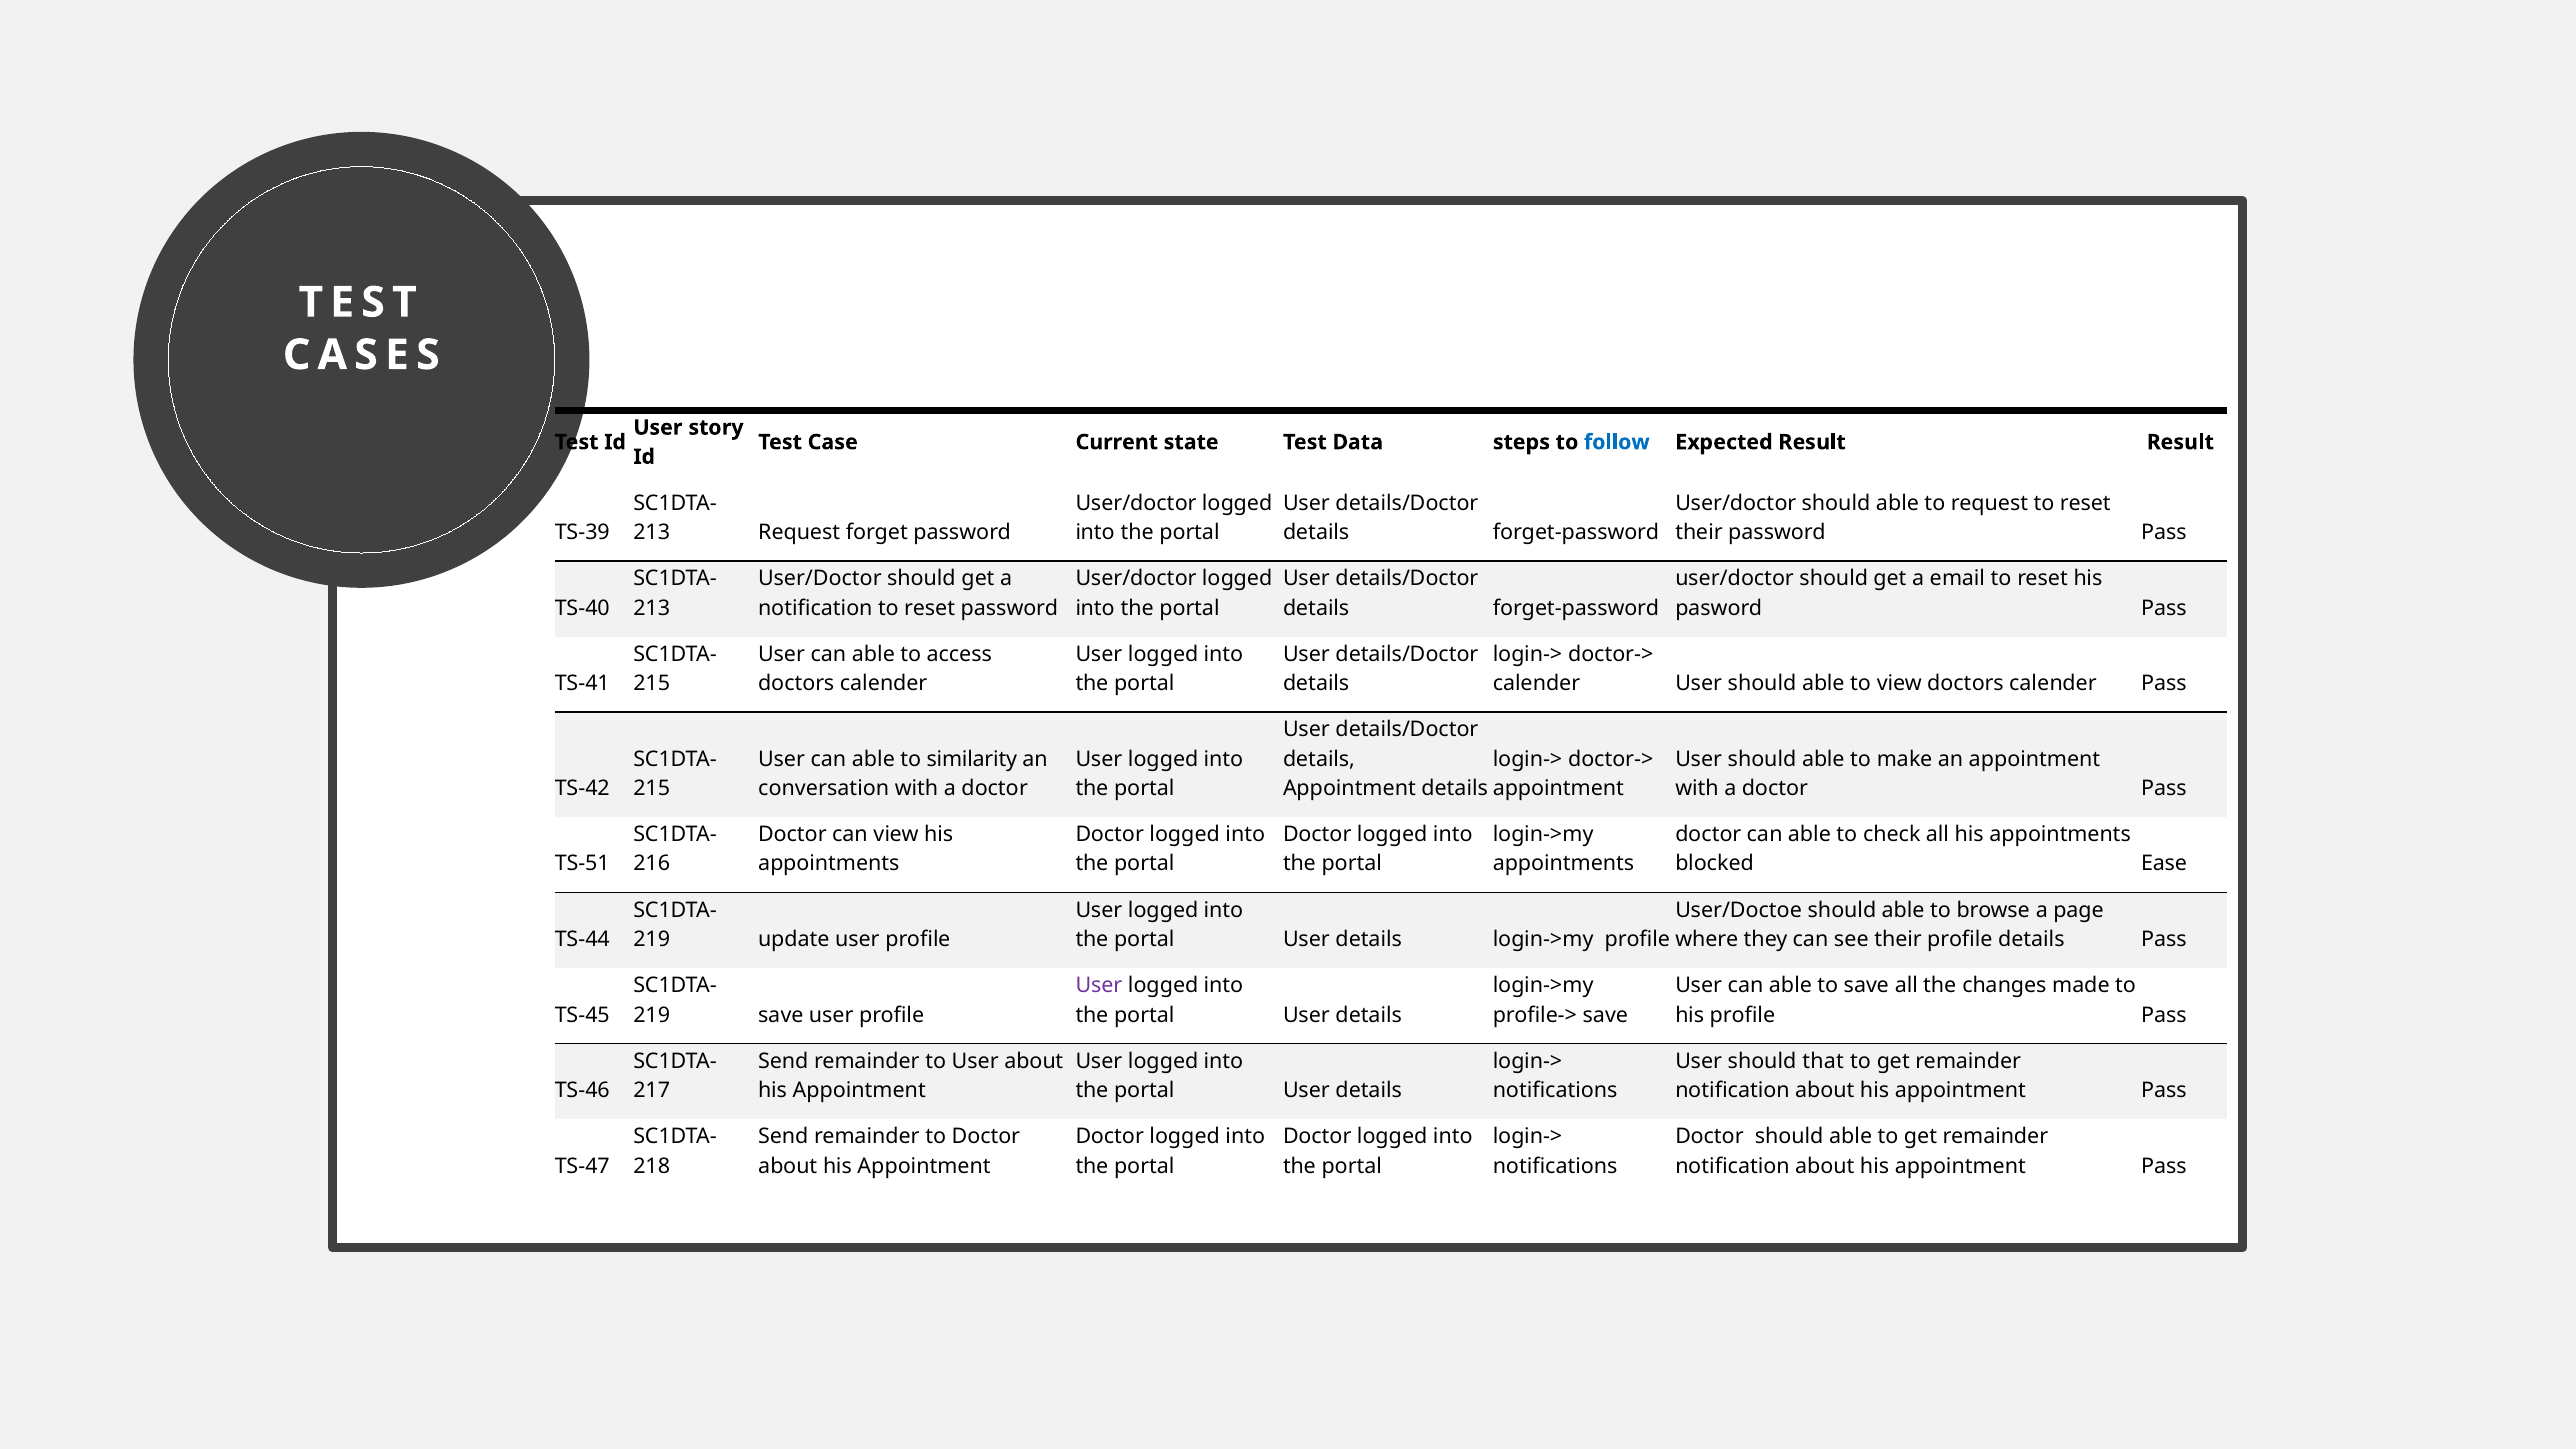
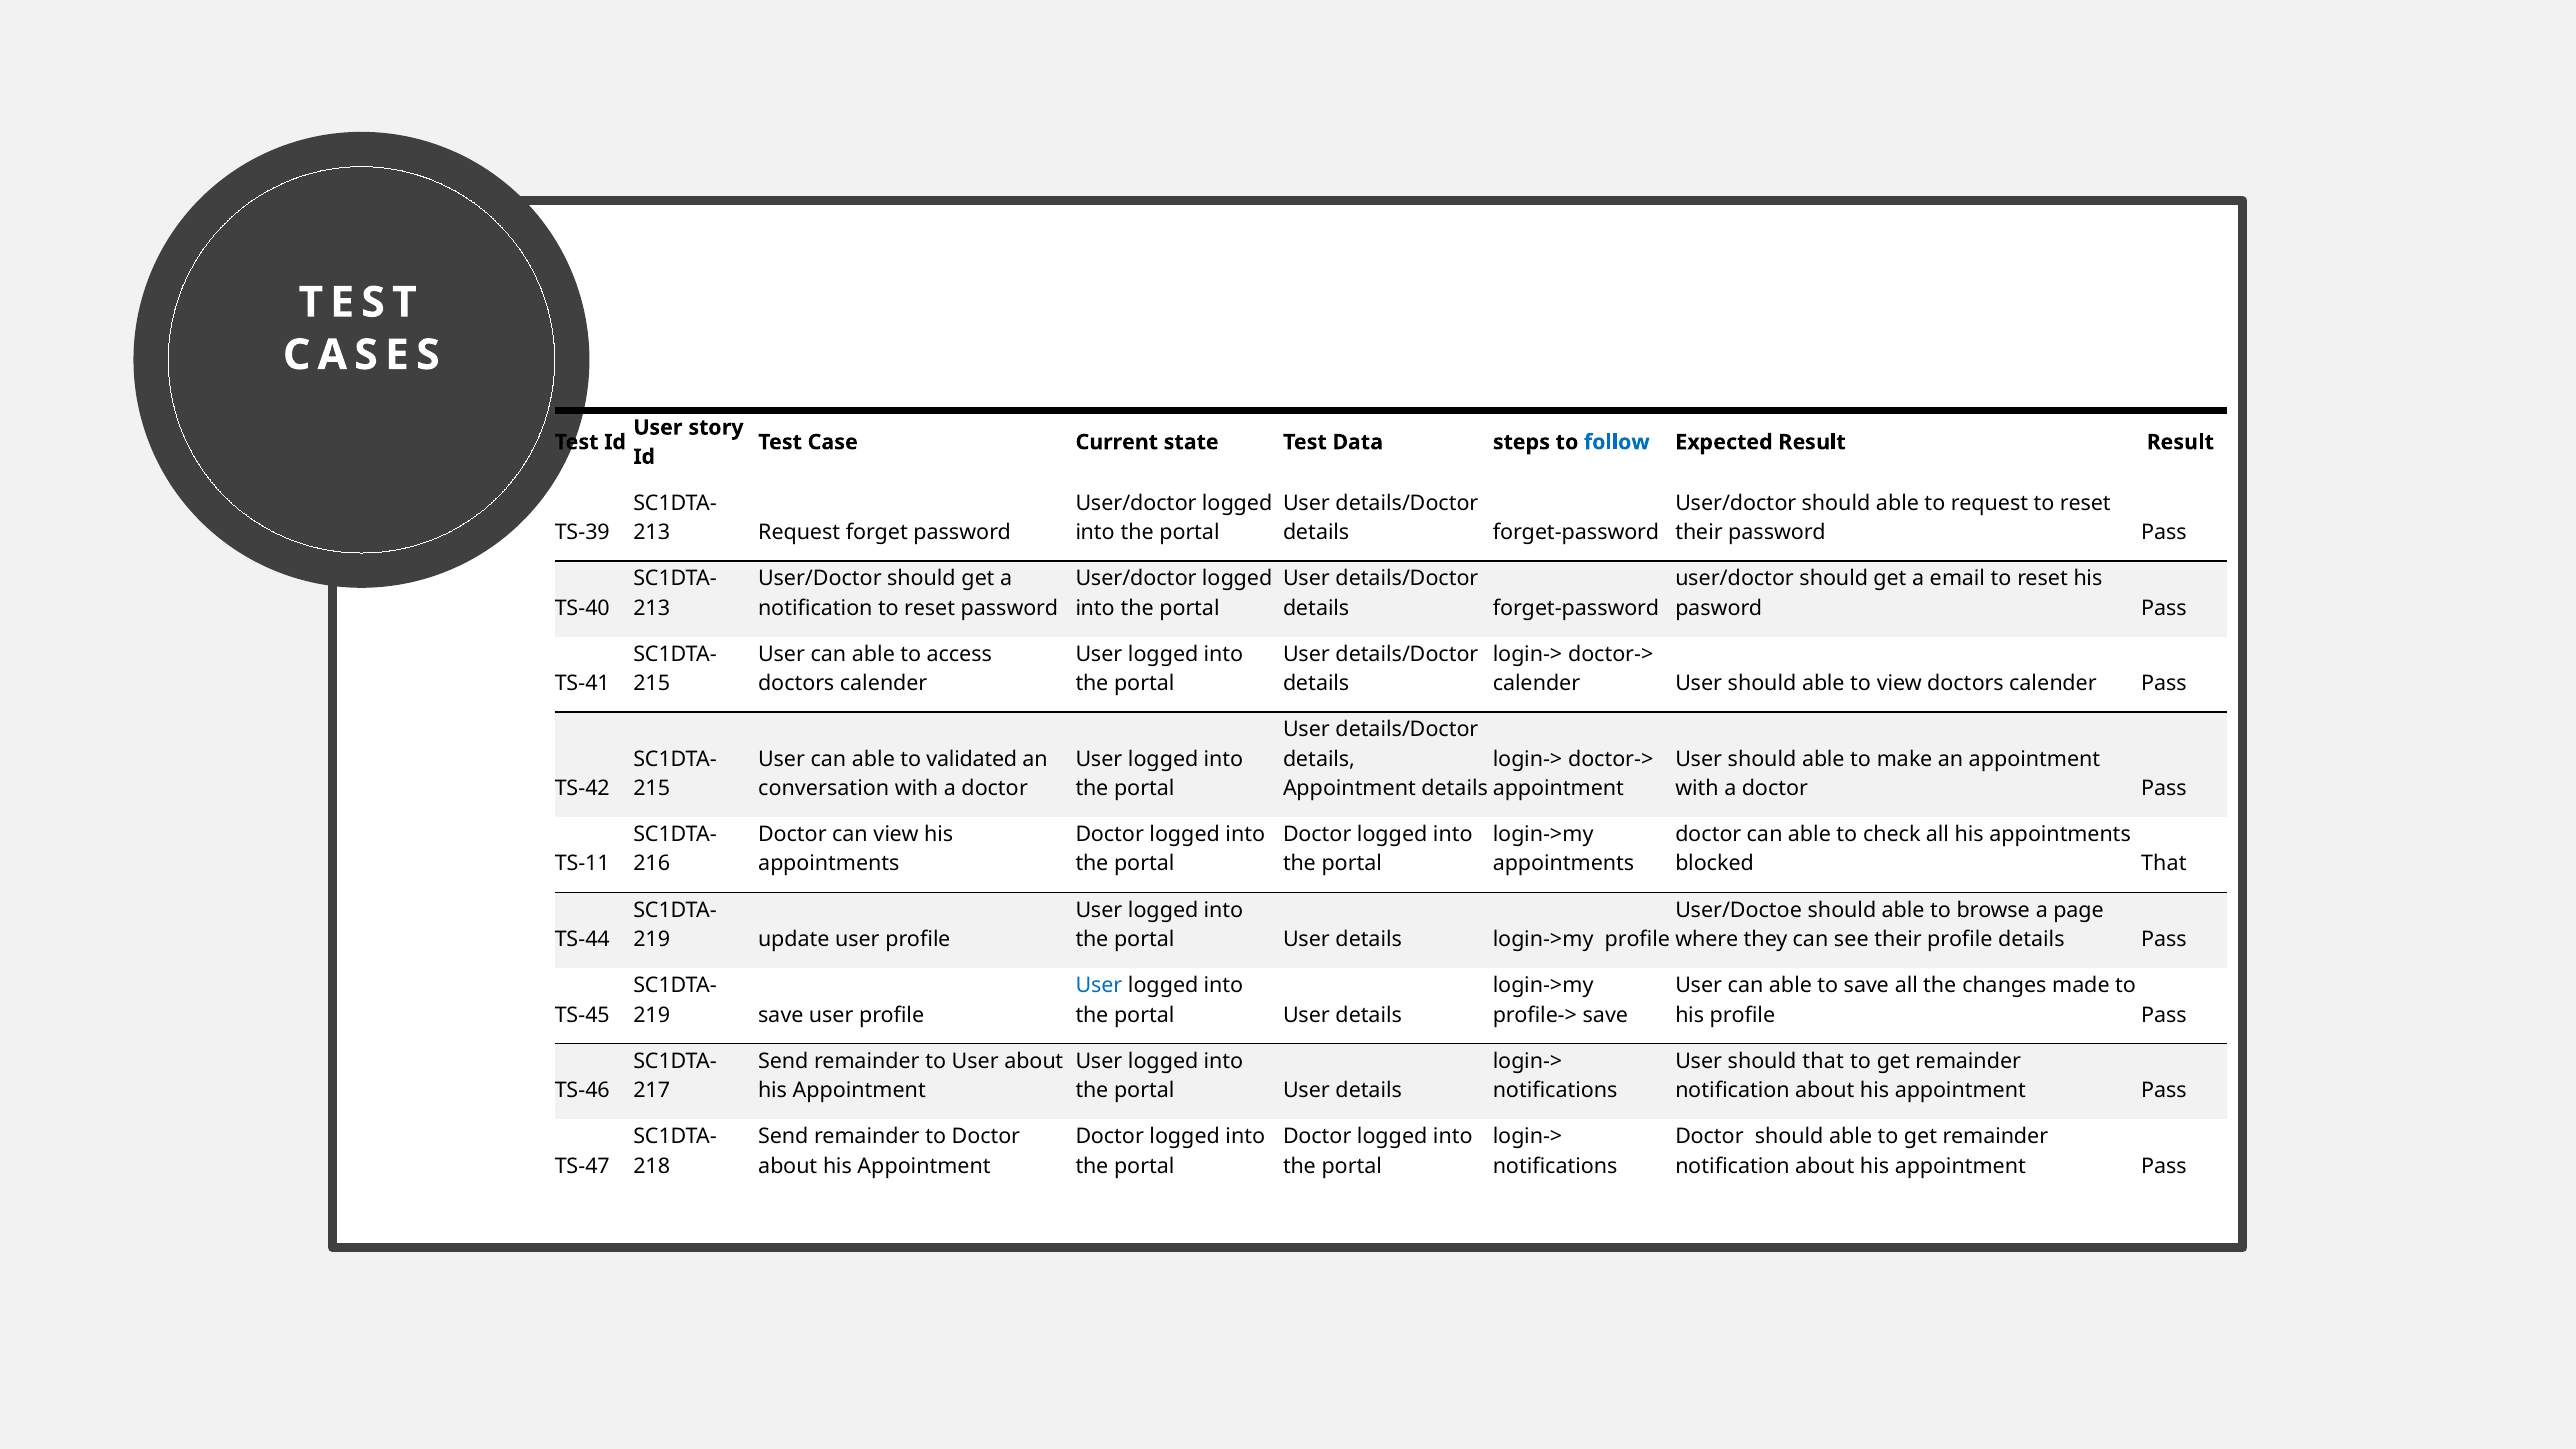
similarity: similarity -> validated
TS-51: TS-51 -> TS-11
blocked Ease: Ease -> That
User at (1099, 986) colour: purple -> blue
